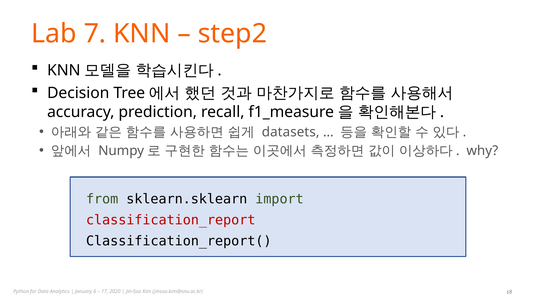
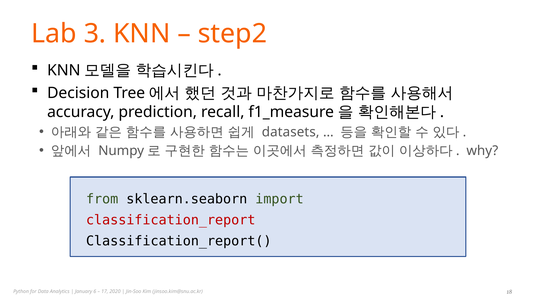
7: 7 -> 3
sklearn.sklearn: sklearn.sklearn -> sklearn.seaborn
